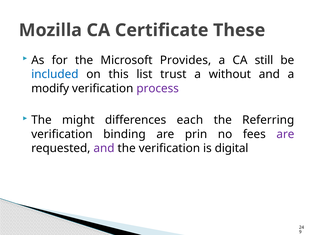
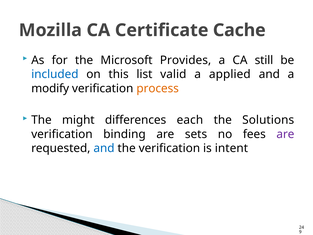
These: These -> Cache
trust: trust -> valid
without: without -> applied
process colour: purple -> orange
Referring: Referring -> Solutions
prin: prin -> sets
and at (104, 148) colour: purple -> blue
digital: digital -> intent
